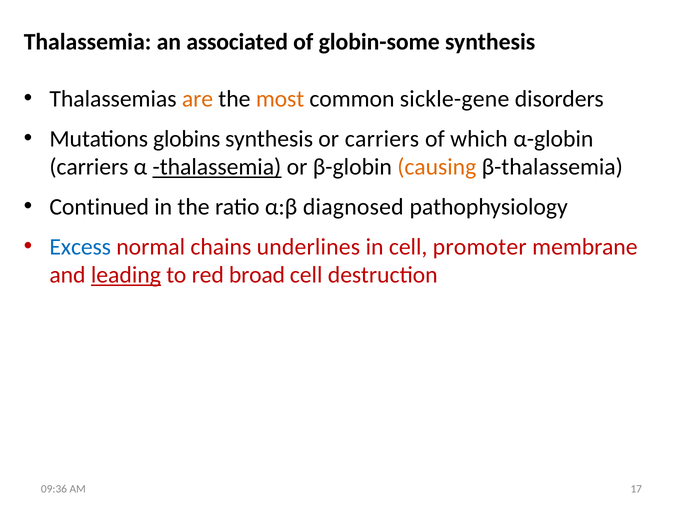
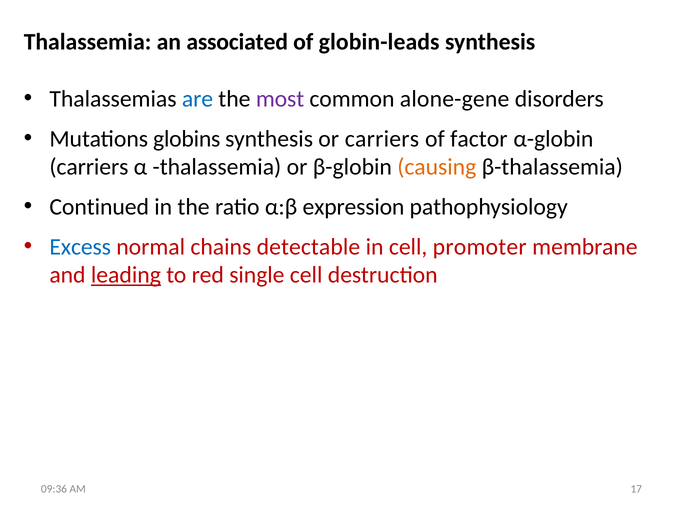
globin-some: globin-some -> globin-leads
are colour: orange -> blue
most colour: orange -> purple
sickle-gene: sickle-gene -> alone-gene
which: which -> factor
thalassemia at (217, 167) underline: present -> none
diagnosed: diagnosed -> expression
underlines: underlines -> detectable
broad: broad -> single
